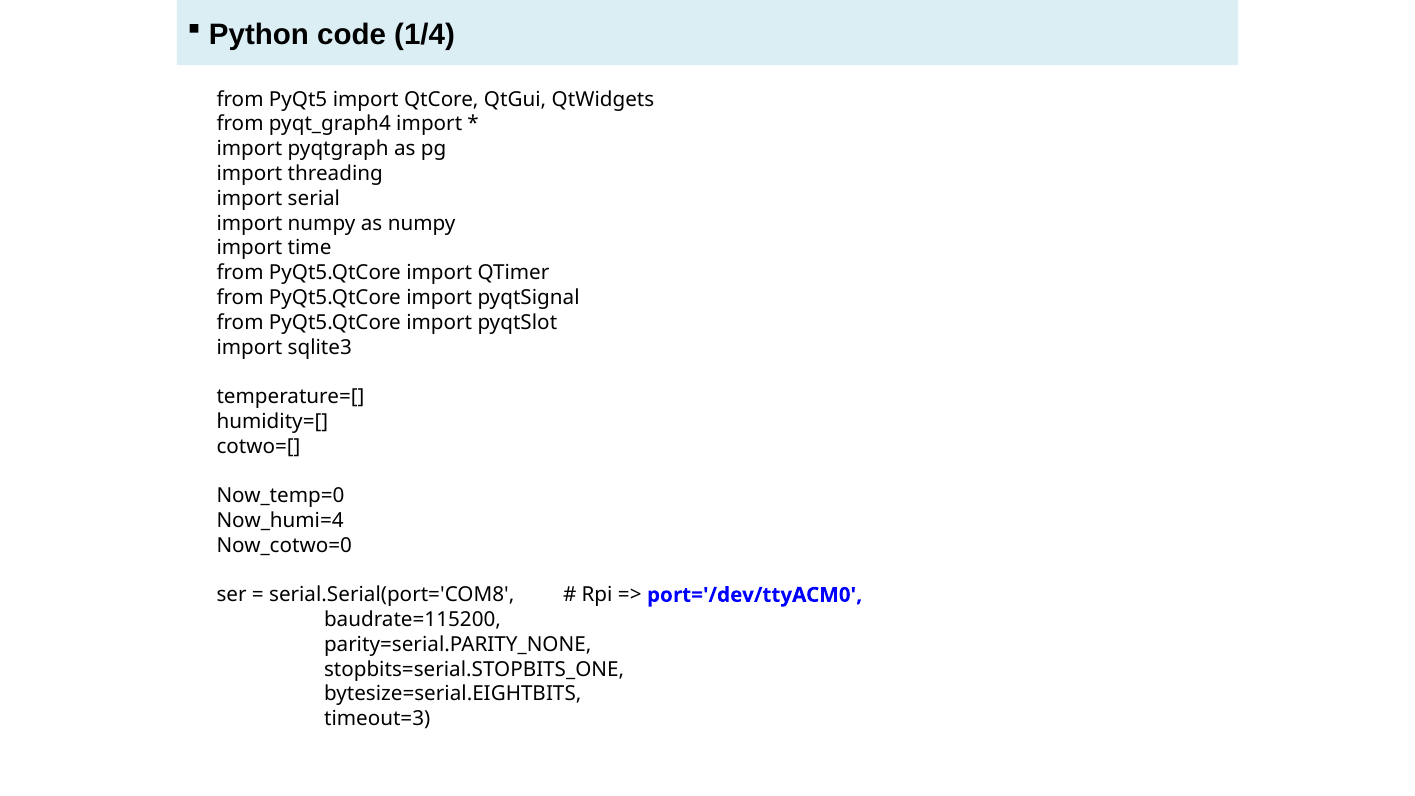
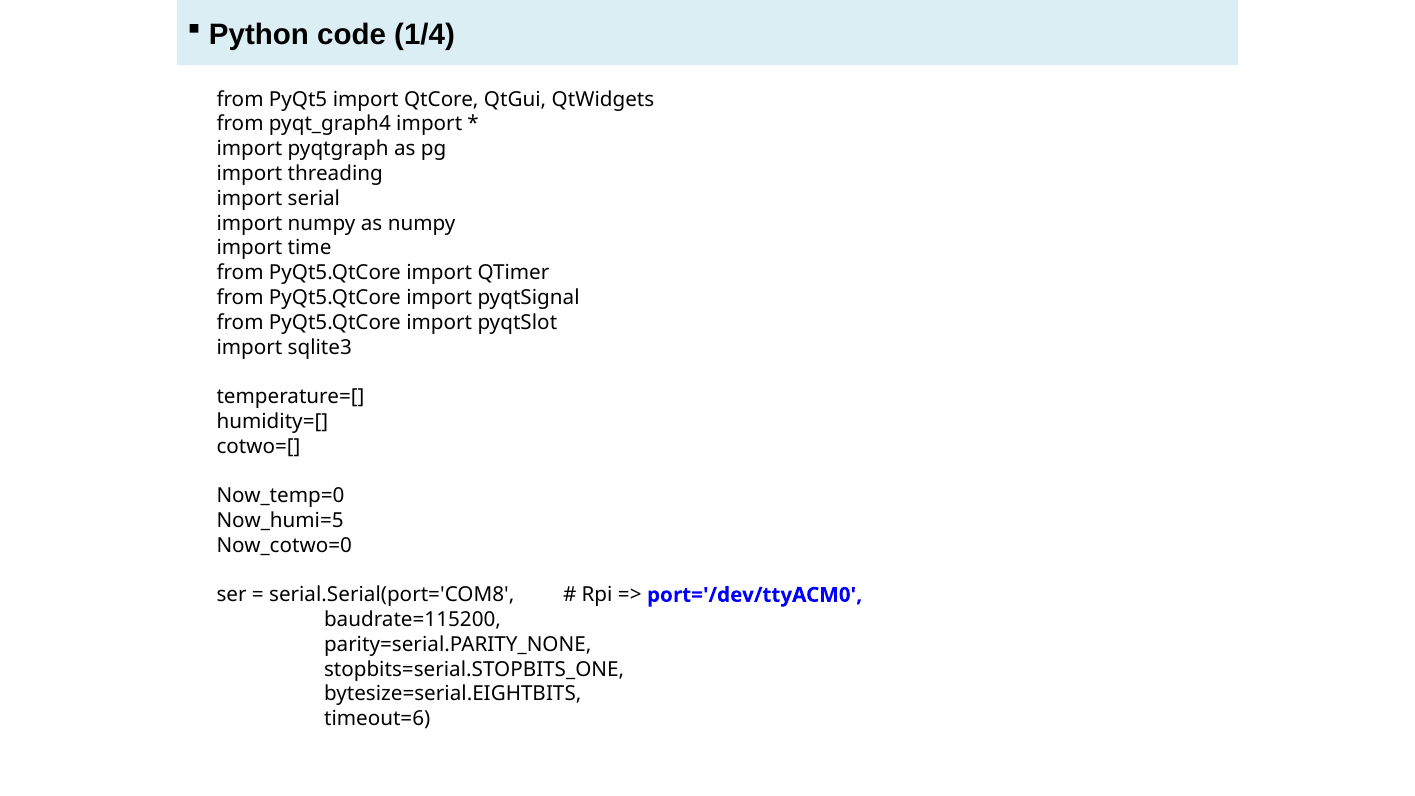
Now_humi=4: Now_humi=4 -> Now_humi=5
timeout=3: timeout=3 -> timeout=6
